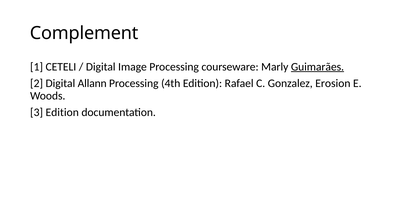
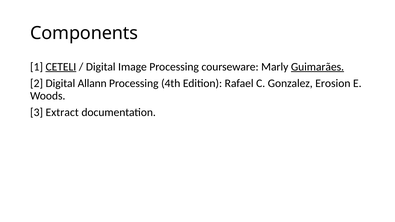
Complement: Complement -> Components
CETELI underline: none -> present
3 Edition: Edition -> Extract
